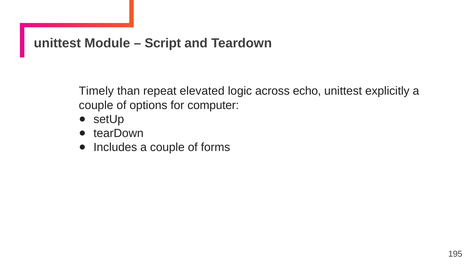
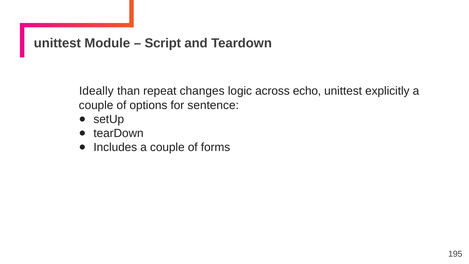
Timely: Timely -> Ideally
elevated: elevated -> changes
computer: computer -> sentence
